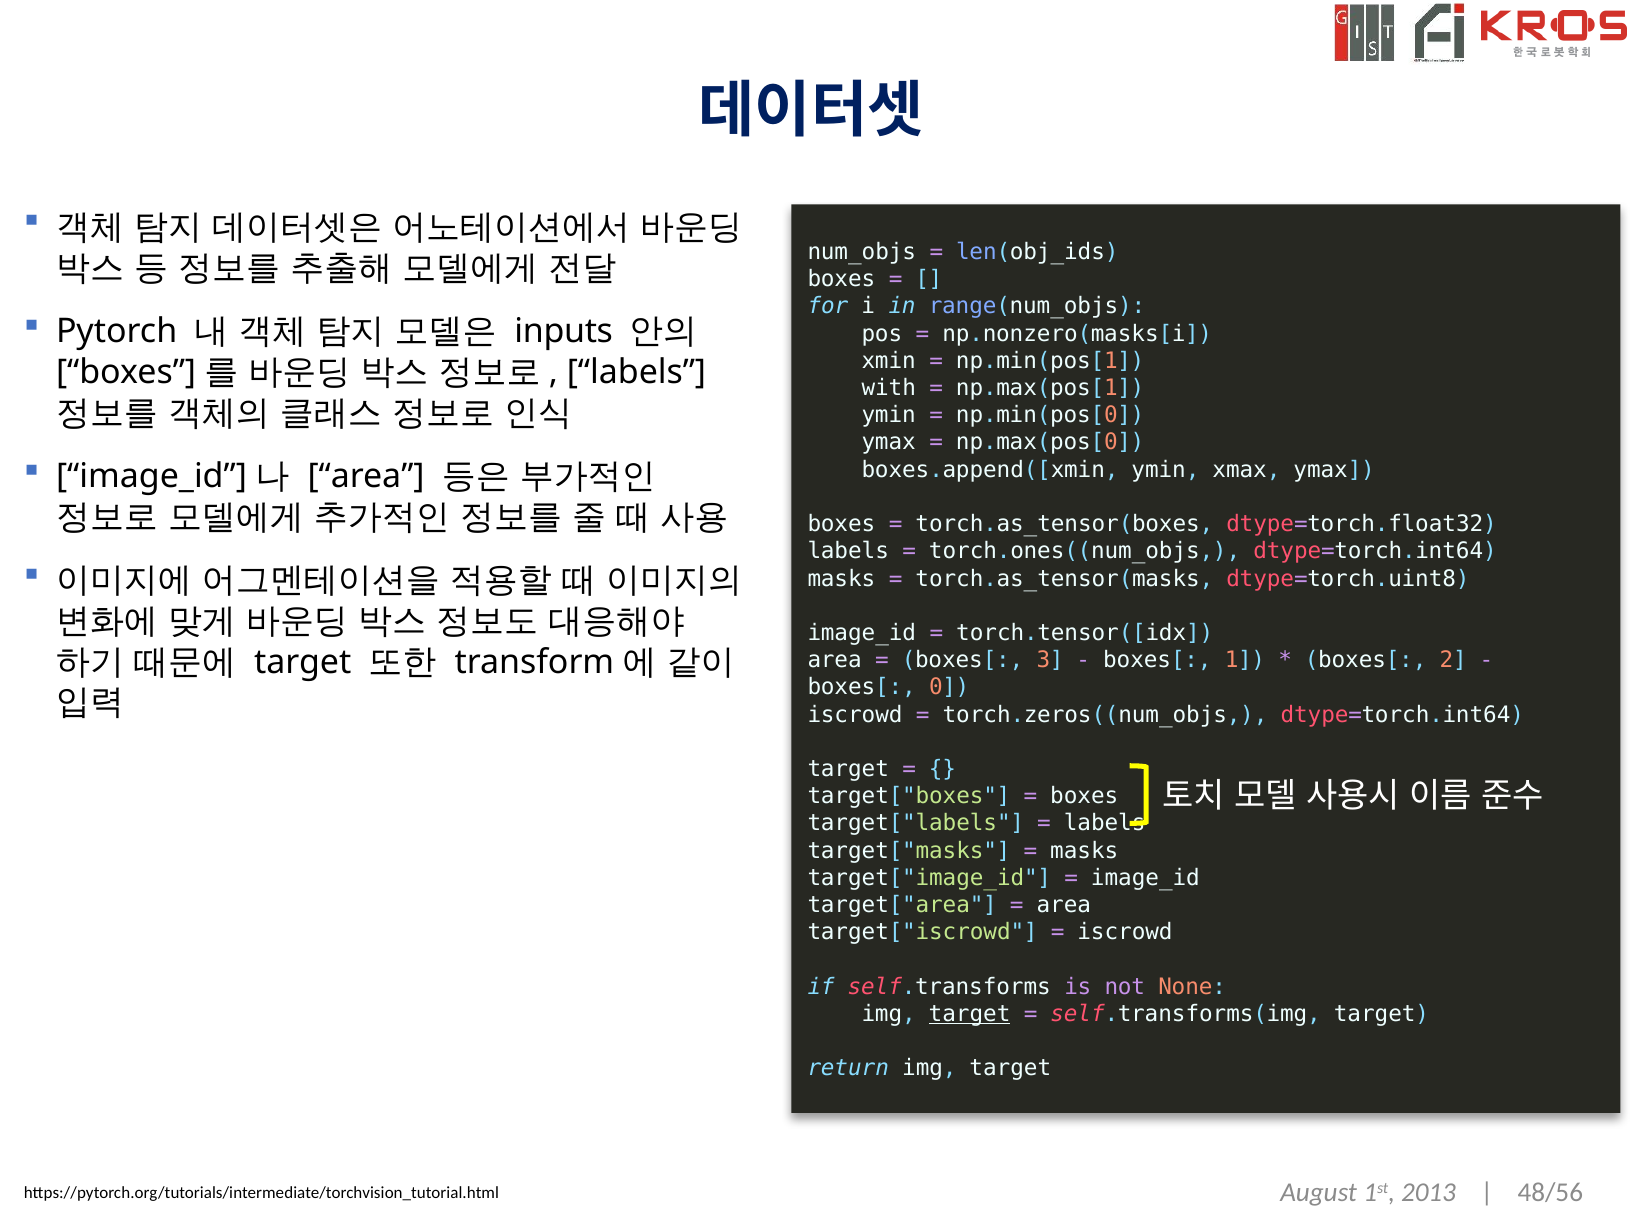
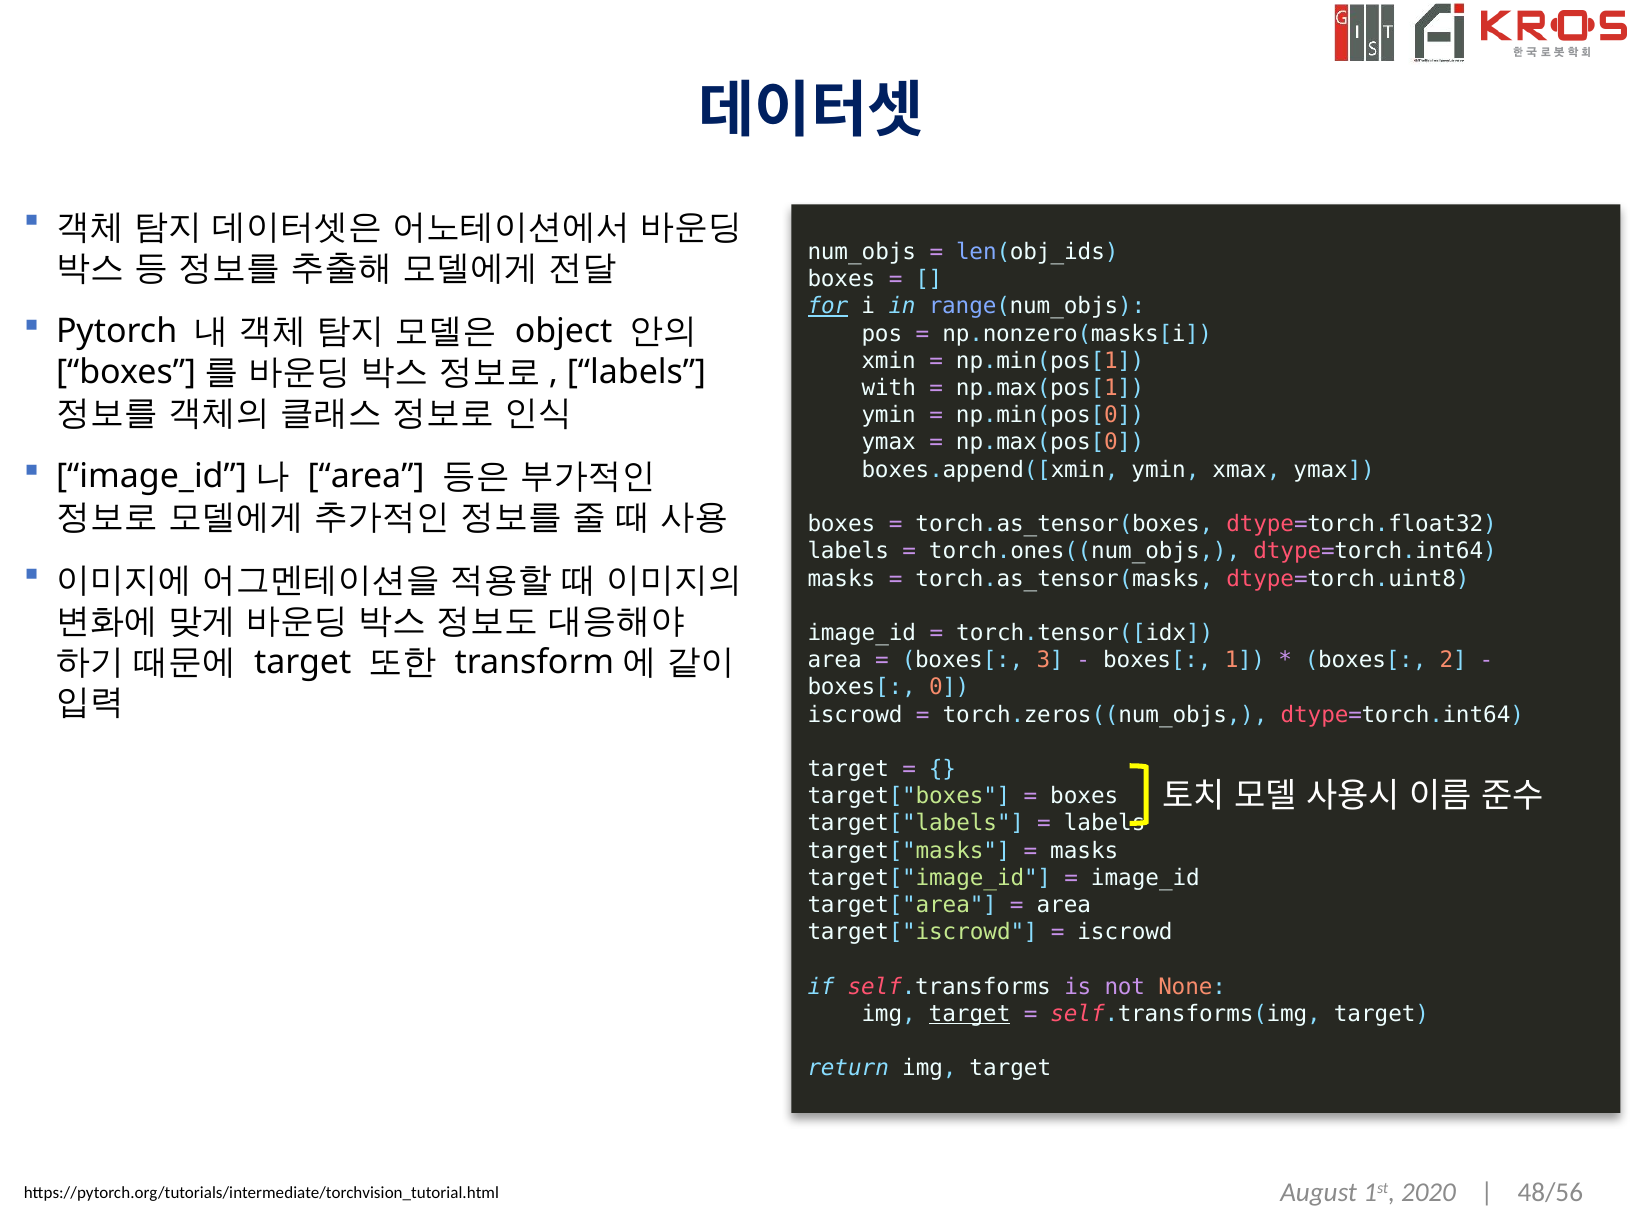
for underline: none -> present
inputs: inputs -> object
2013: 2013 -> 2020
